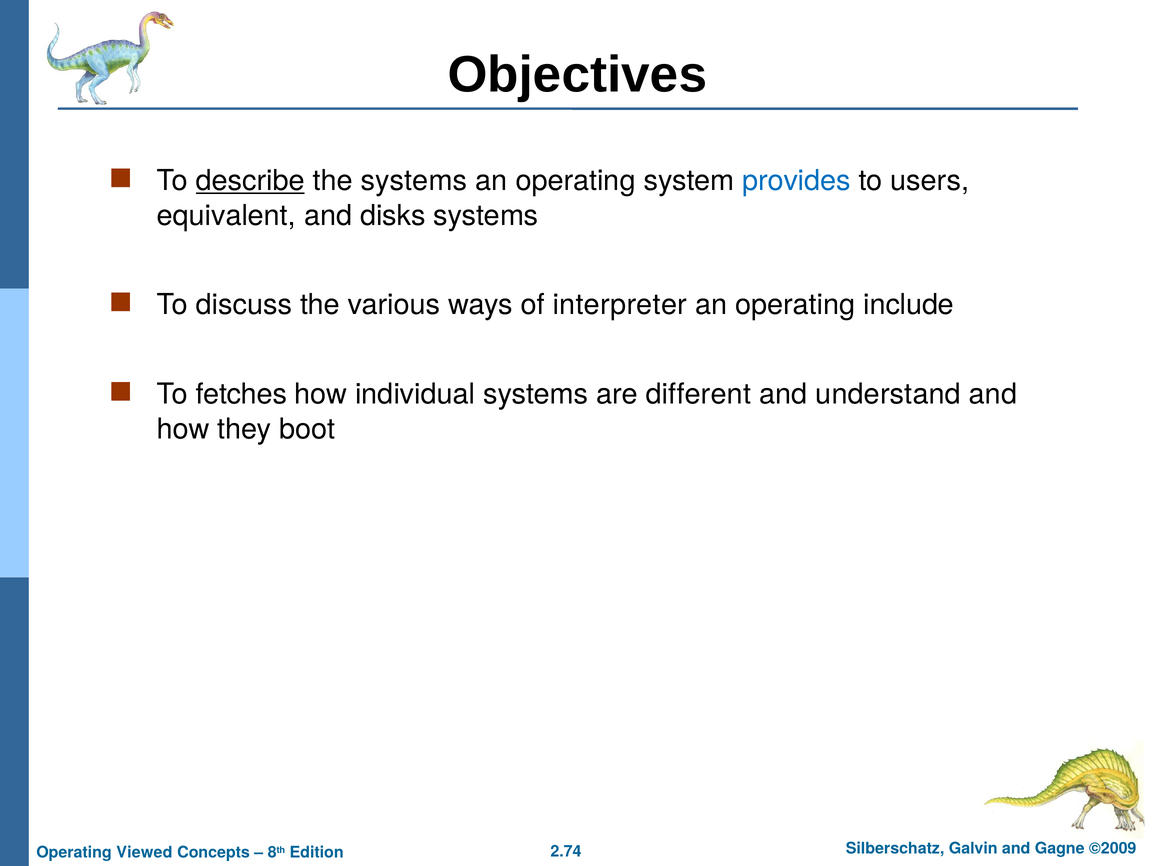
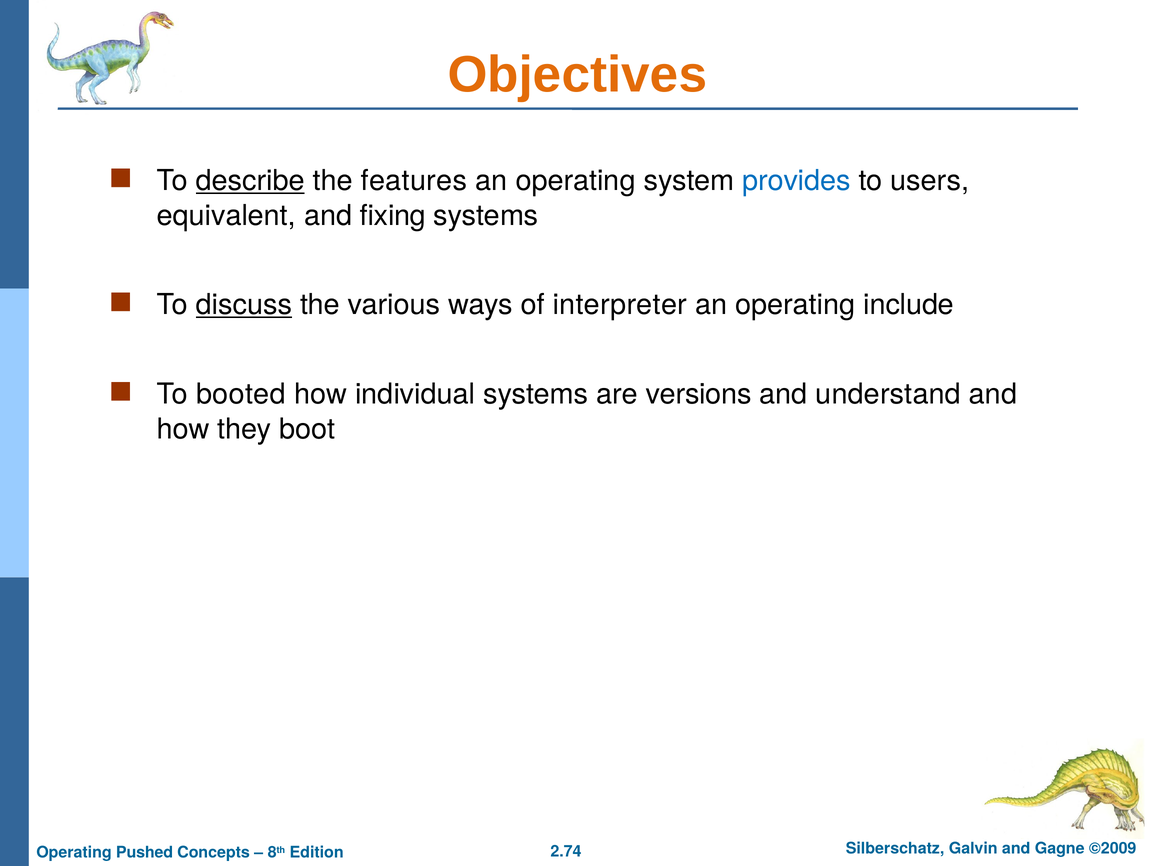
Objectives colour: black -> orange
the systems: systems -> features
disks: disks -> fixing
discuss underline: none -> present
fetches: fetches -> booted
different: different -> versions
Viewed: Viewed -> Pushed
